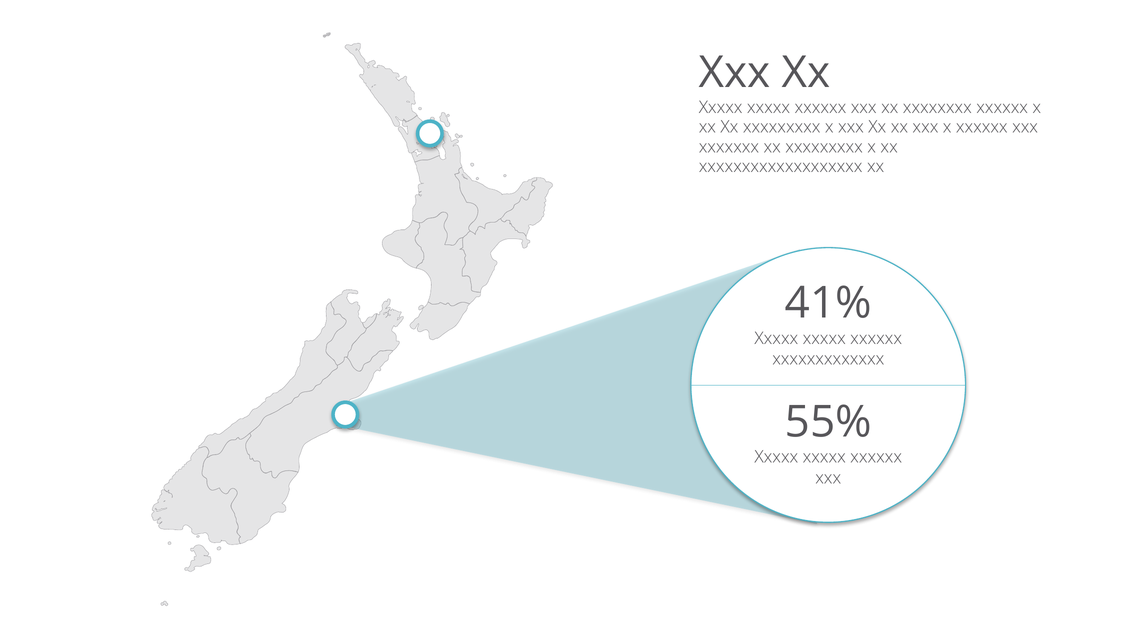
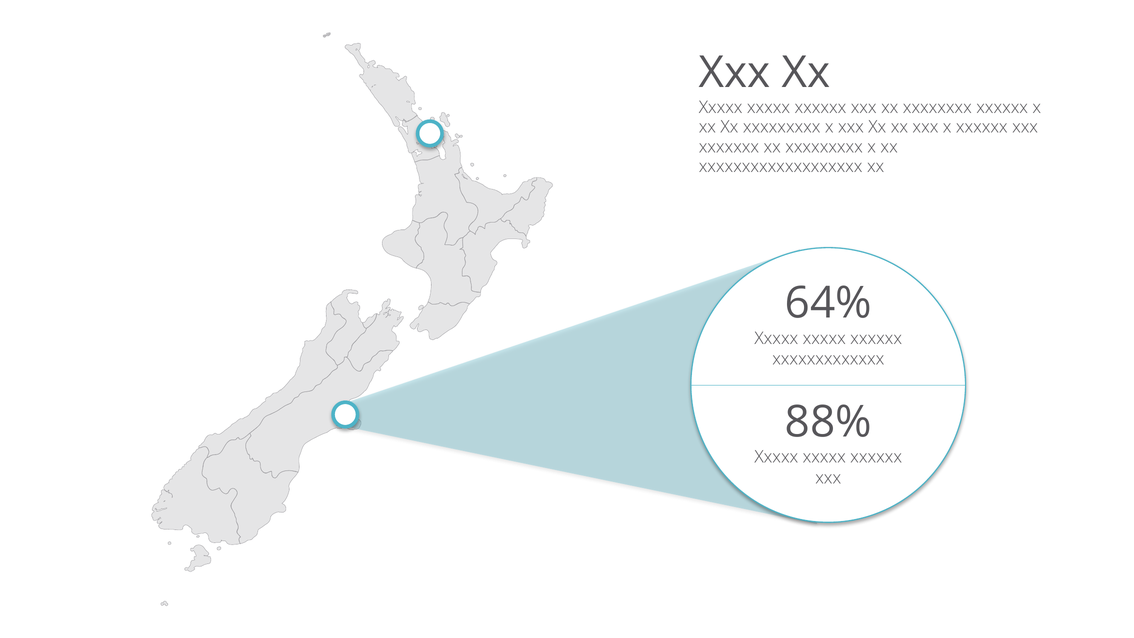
41%: 41% -> 64%
55%: 55% -> 88%
